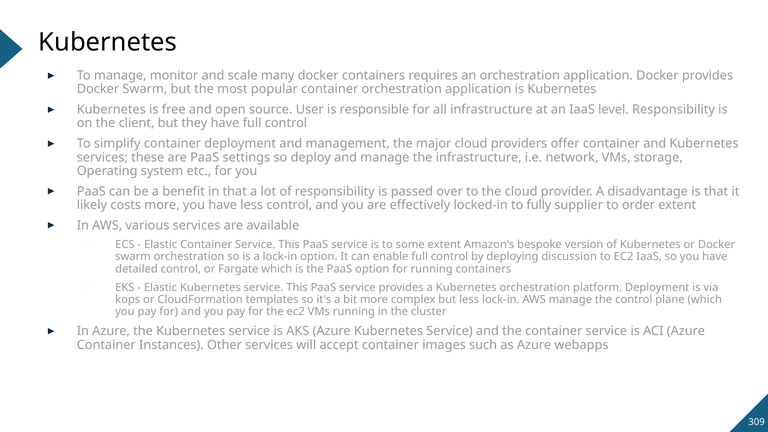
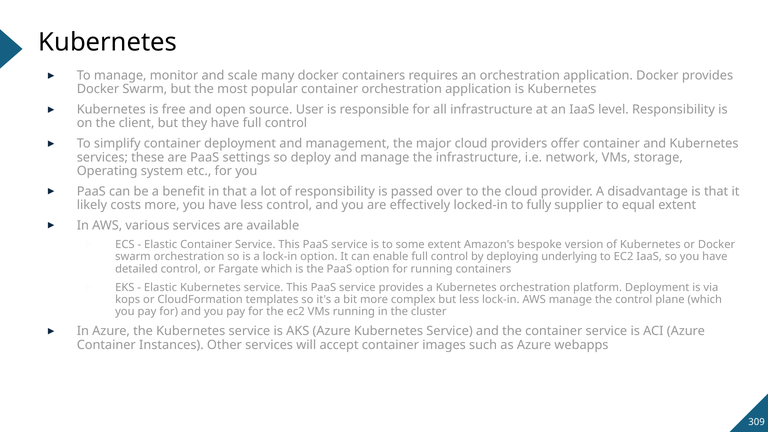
order: order -> equal
discussion: discussion -> underlying
